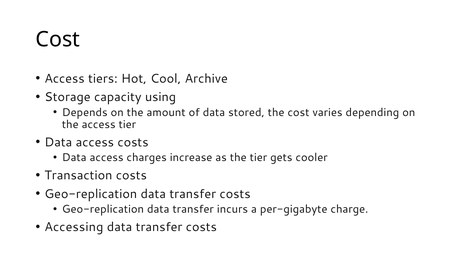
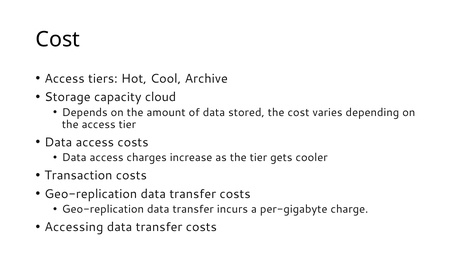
using: using -> cloud
